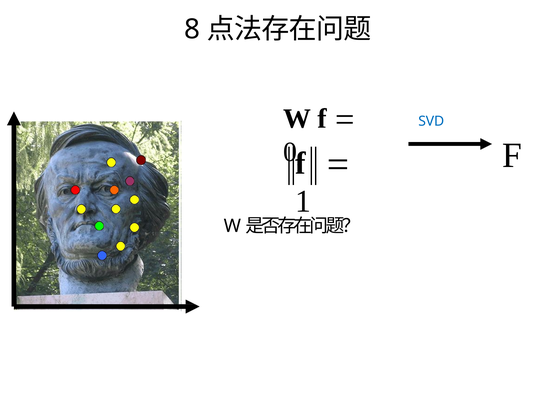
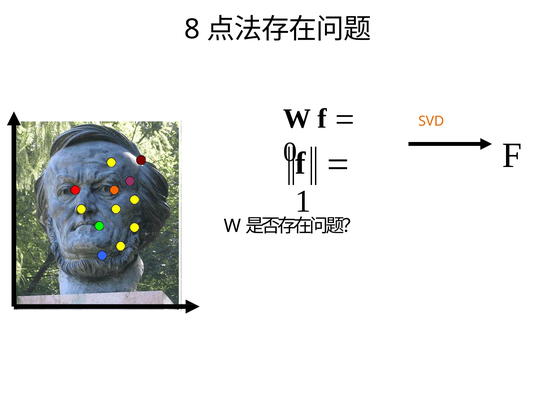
SVD colour: blue -> orange
